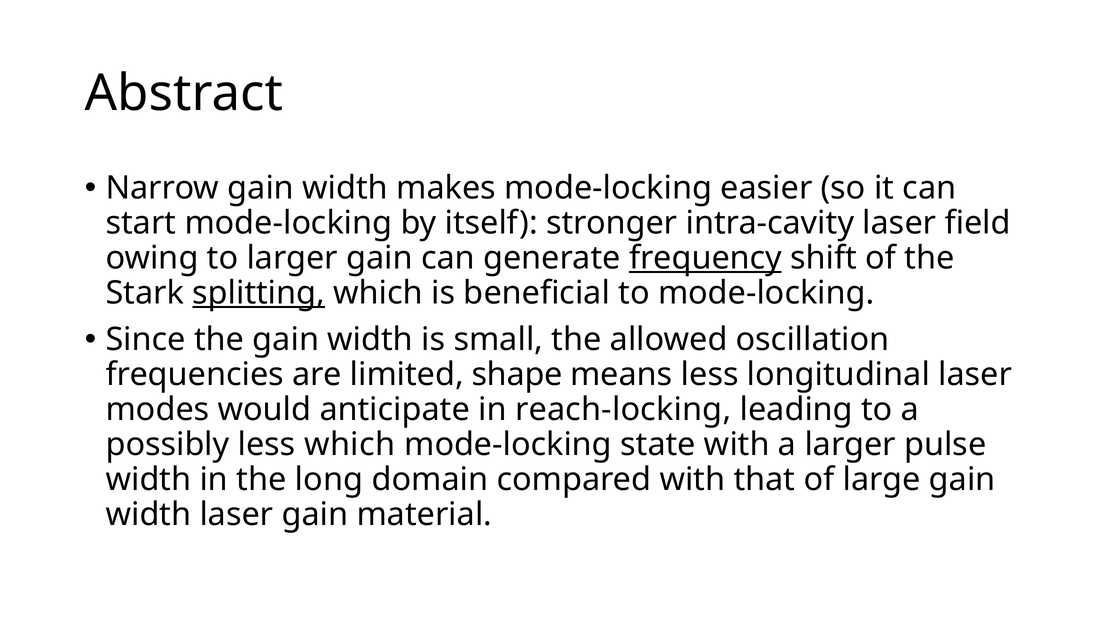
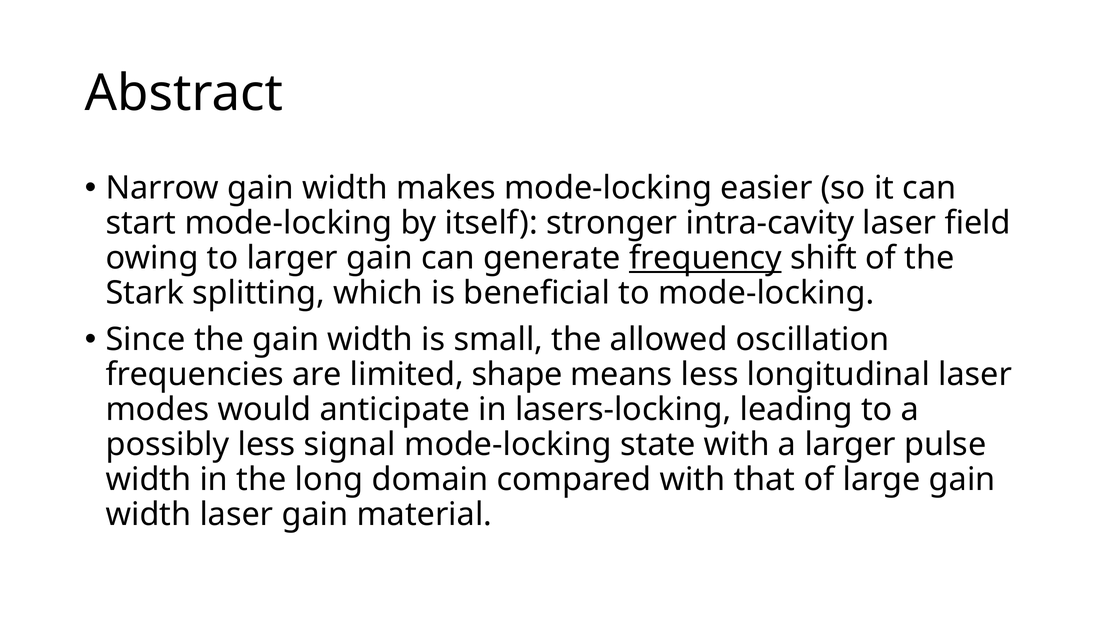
splitting underline: present -> none
reach-locking: reach-locking -> lasers-locking
less which: which -> signal
